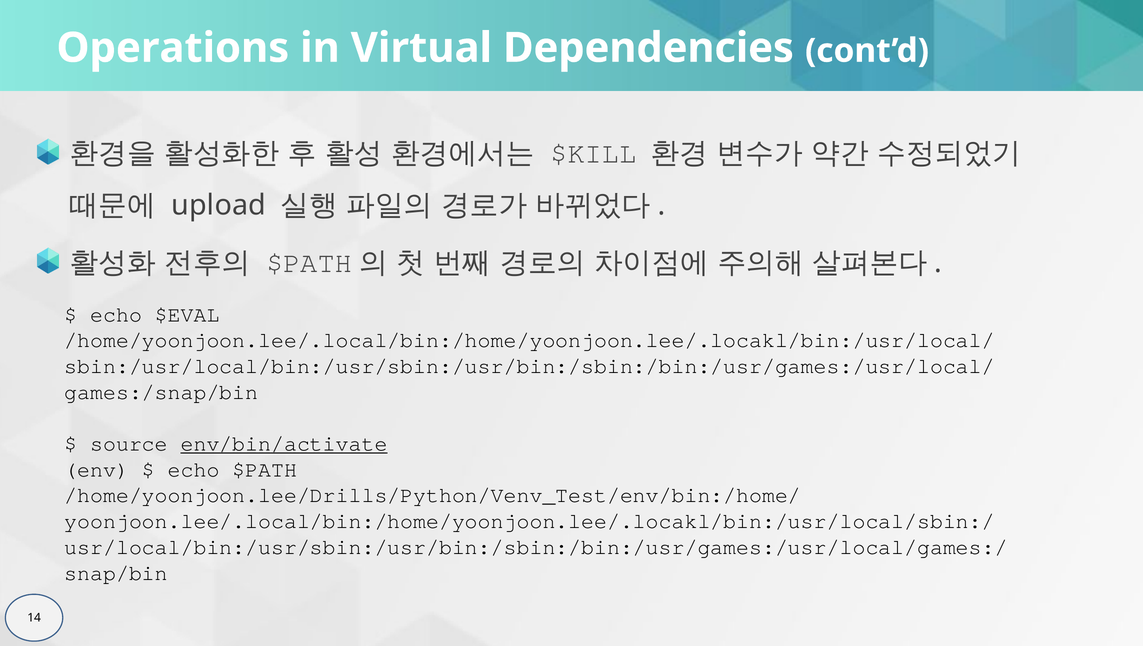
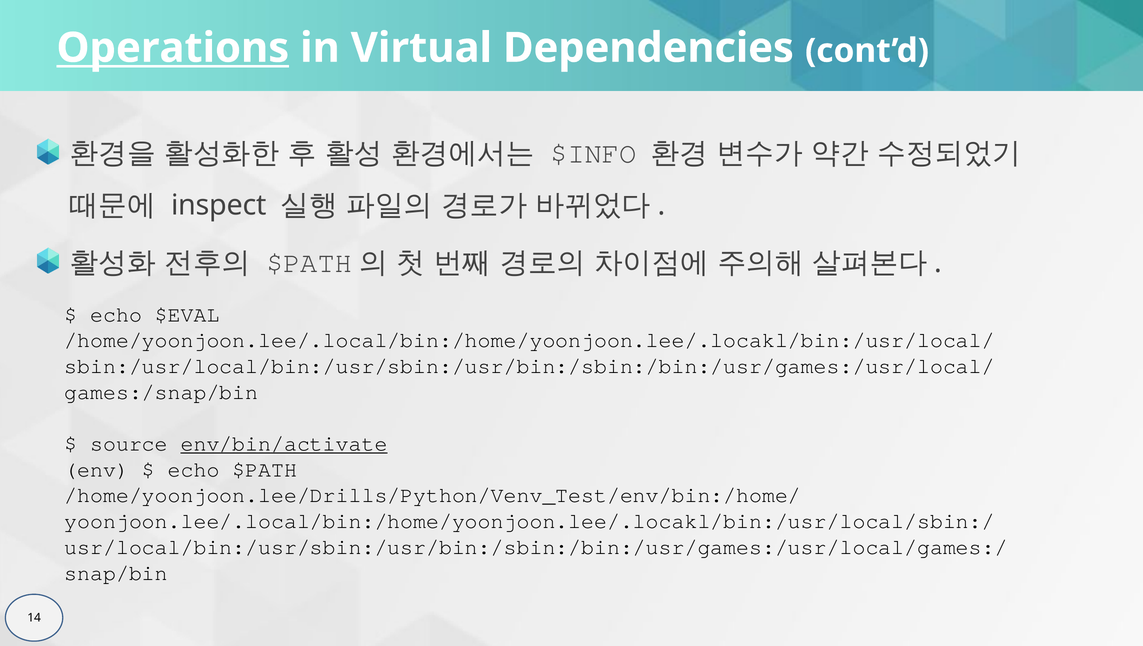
Operations underline: none -> present
$KILL: $KILL -> $INFO
upload: upload -> inspect
